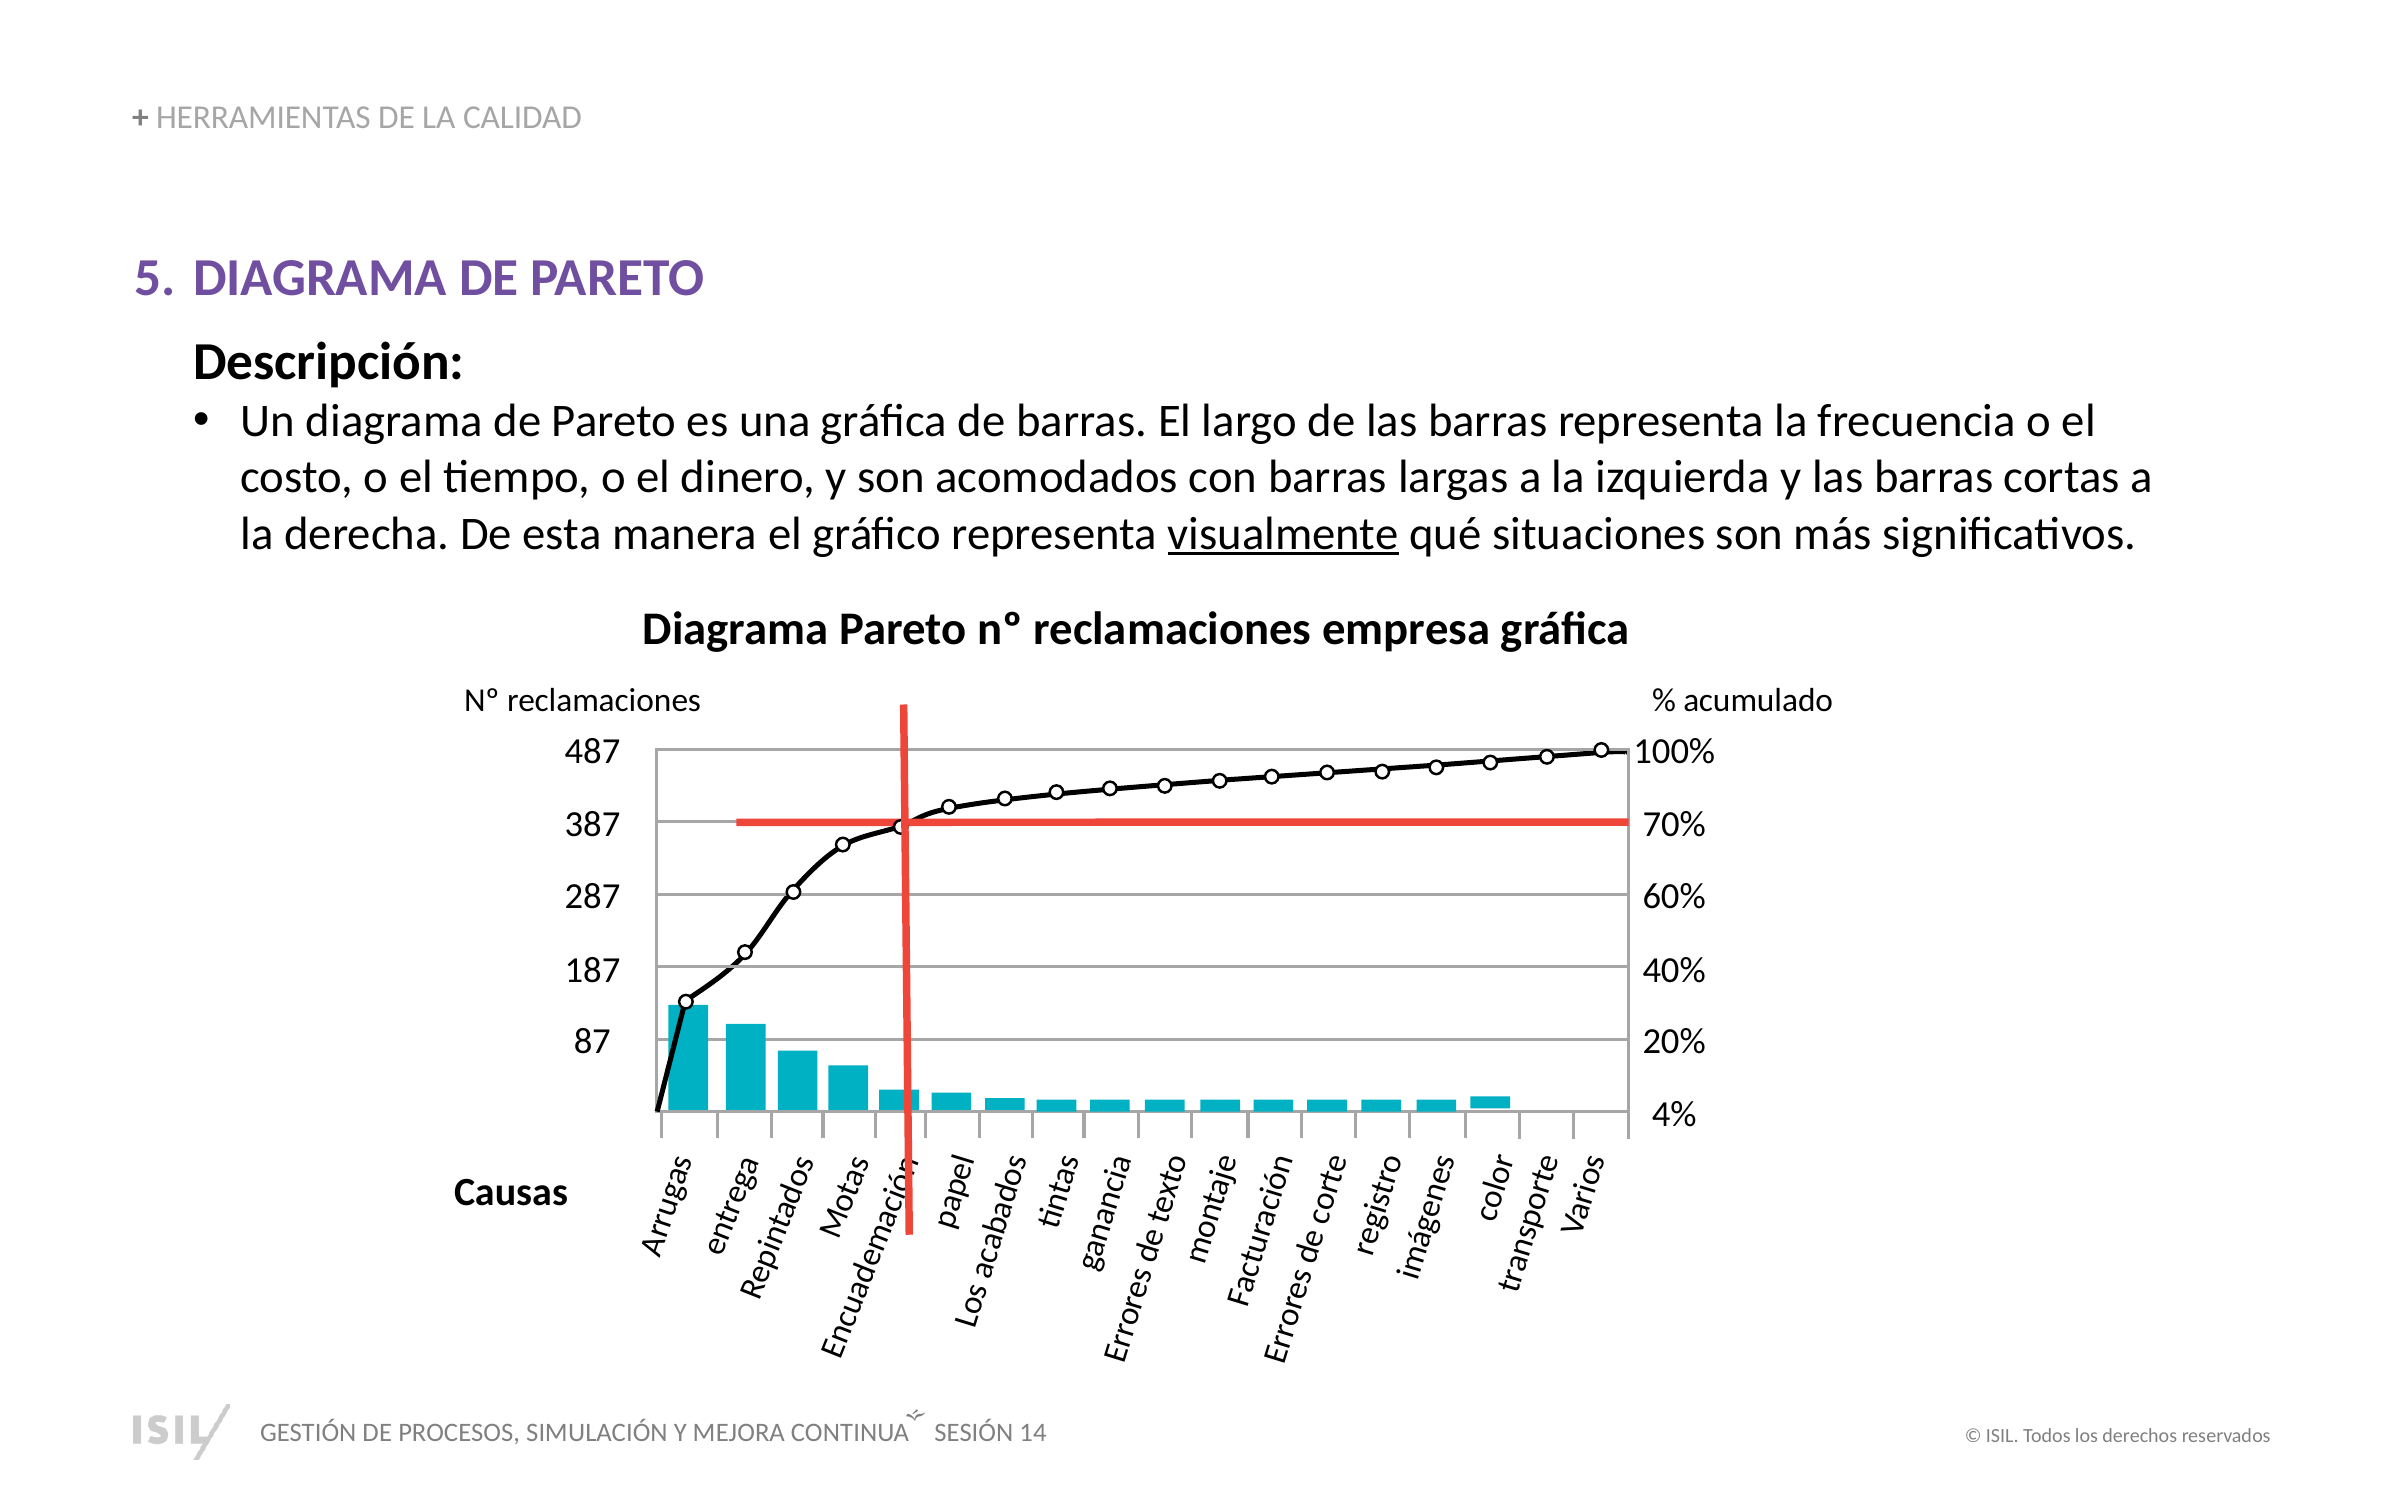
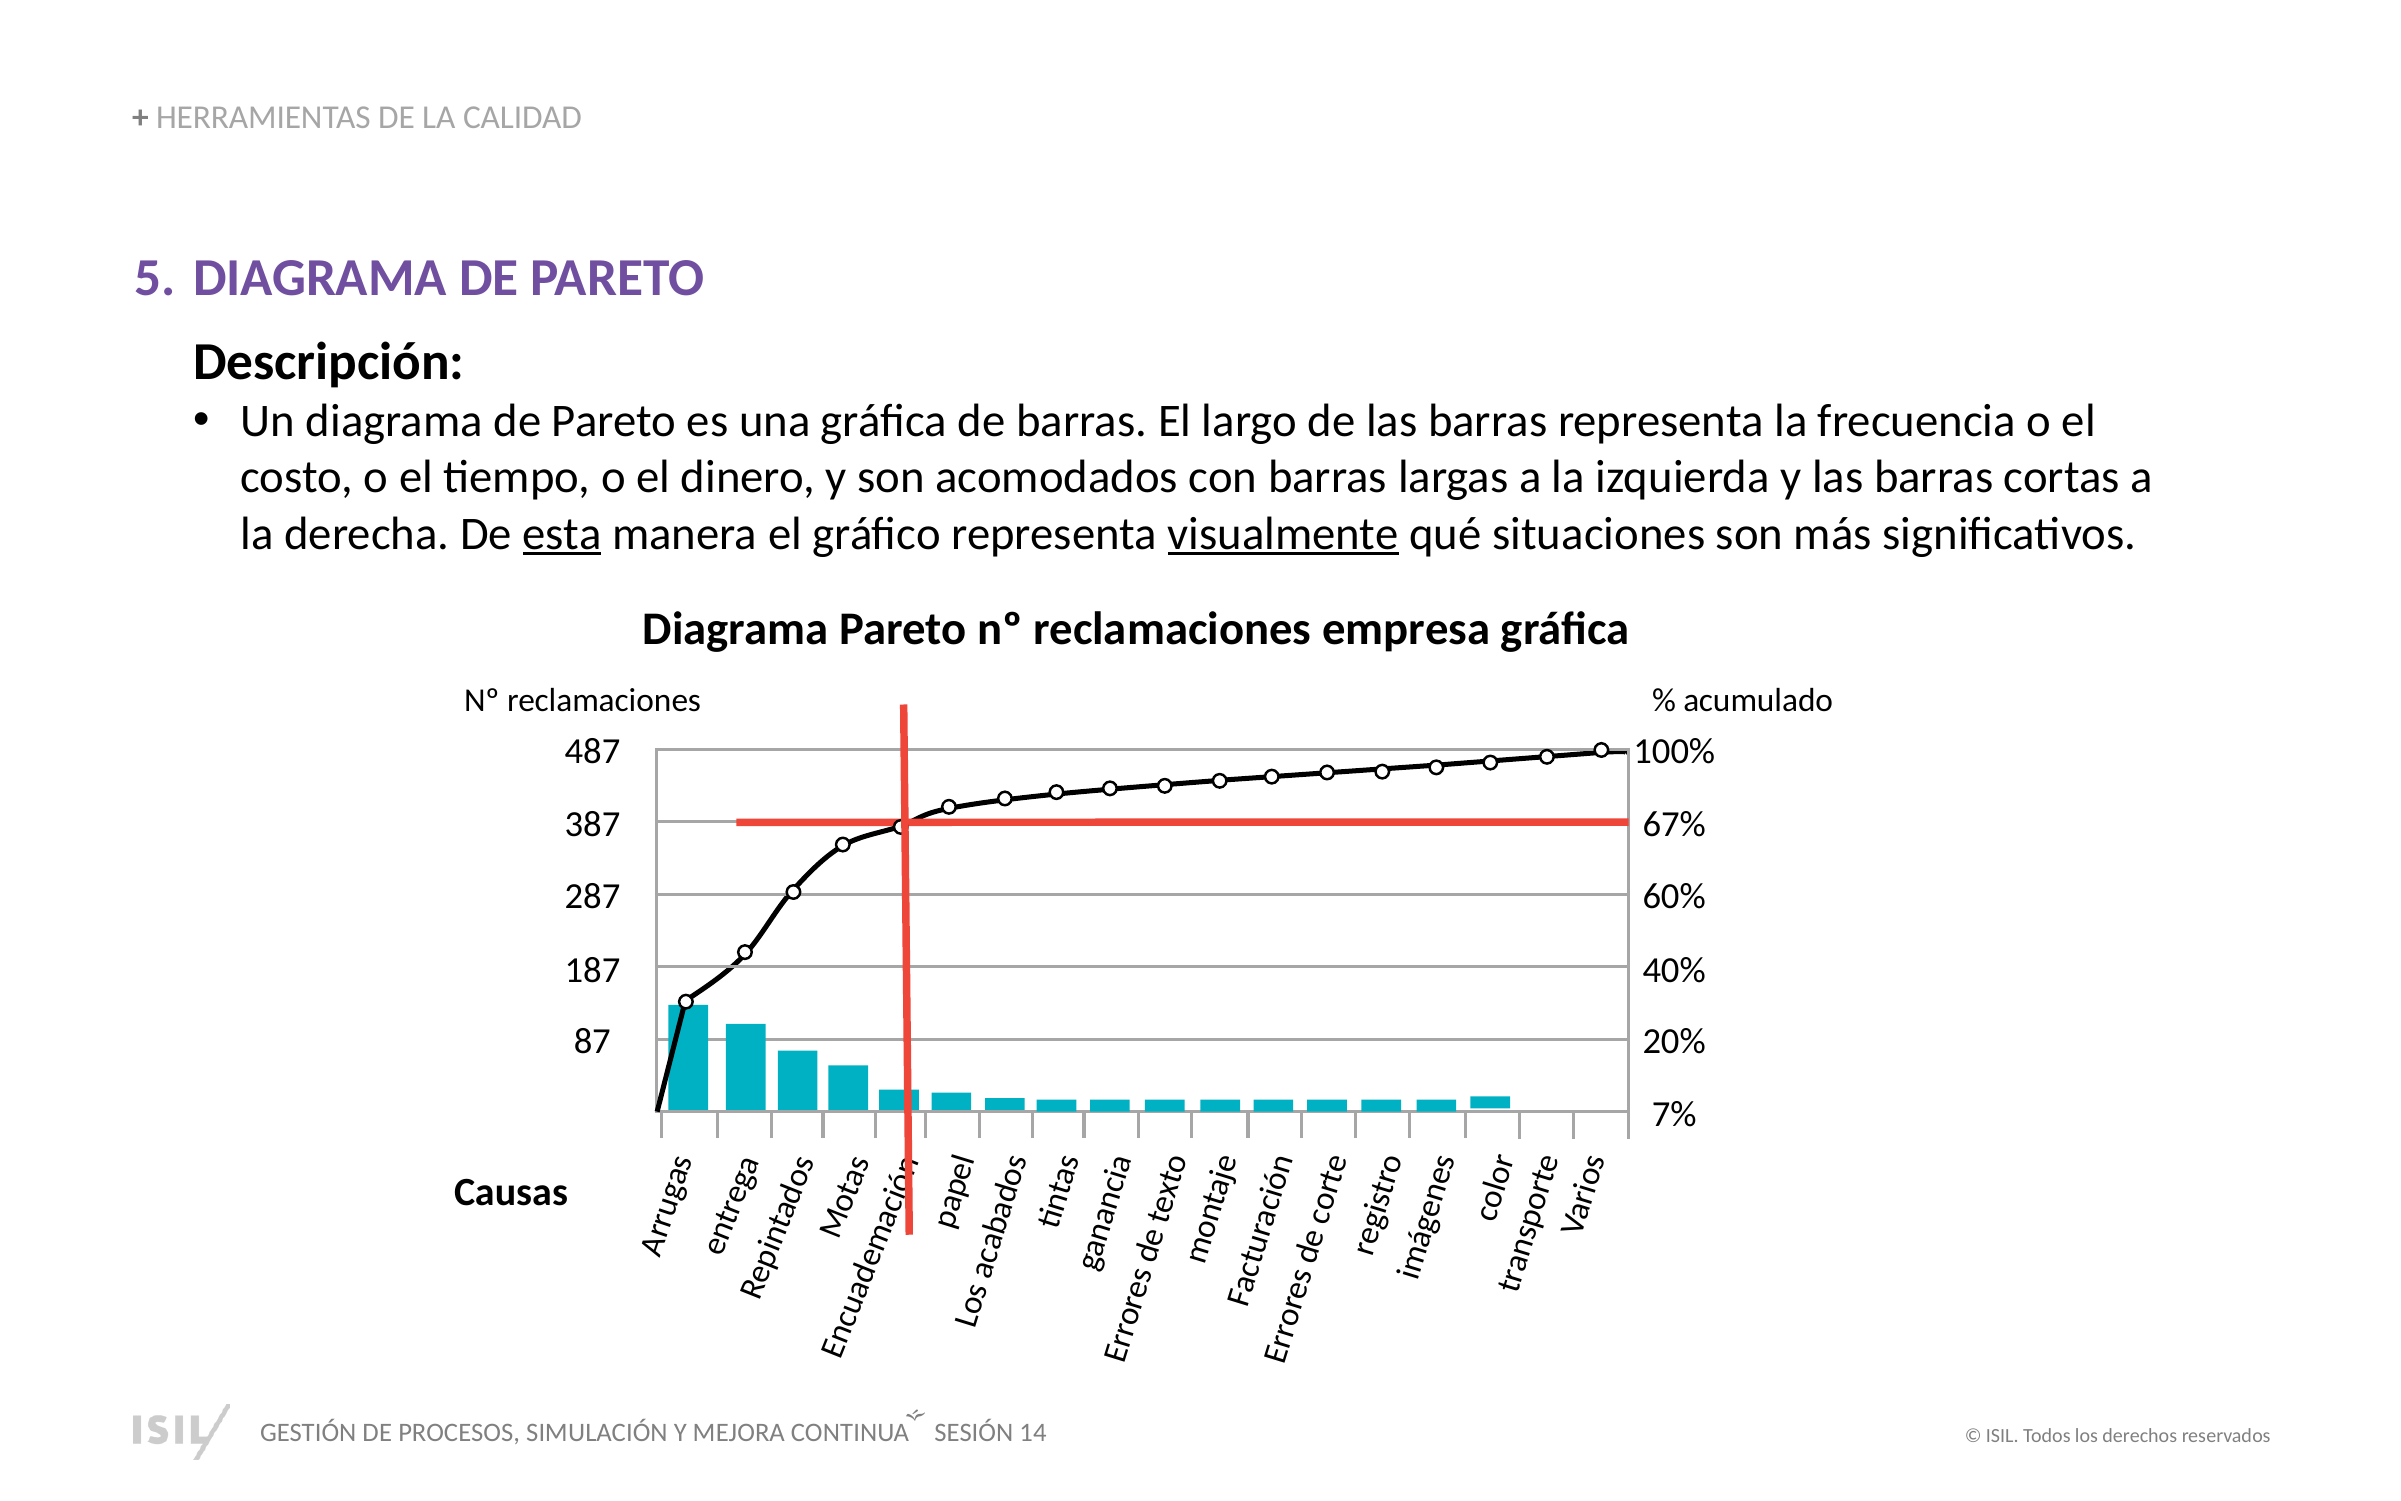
esta underline: none -> present
70%: 70% -> 67%
4%: 4% -> 7%
